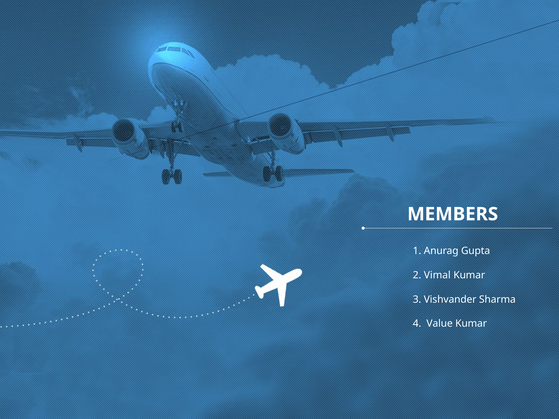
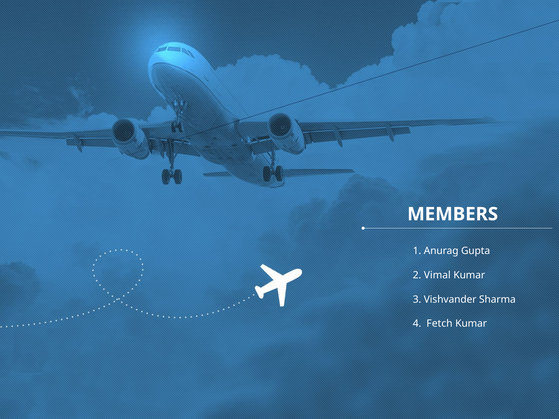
Value: Value -> Fetch
